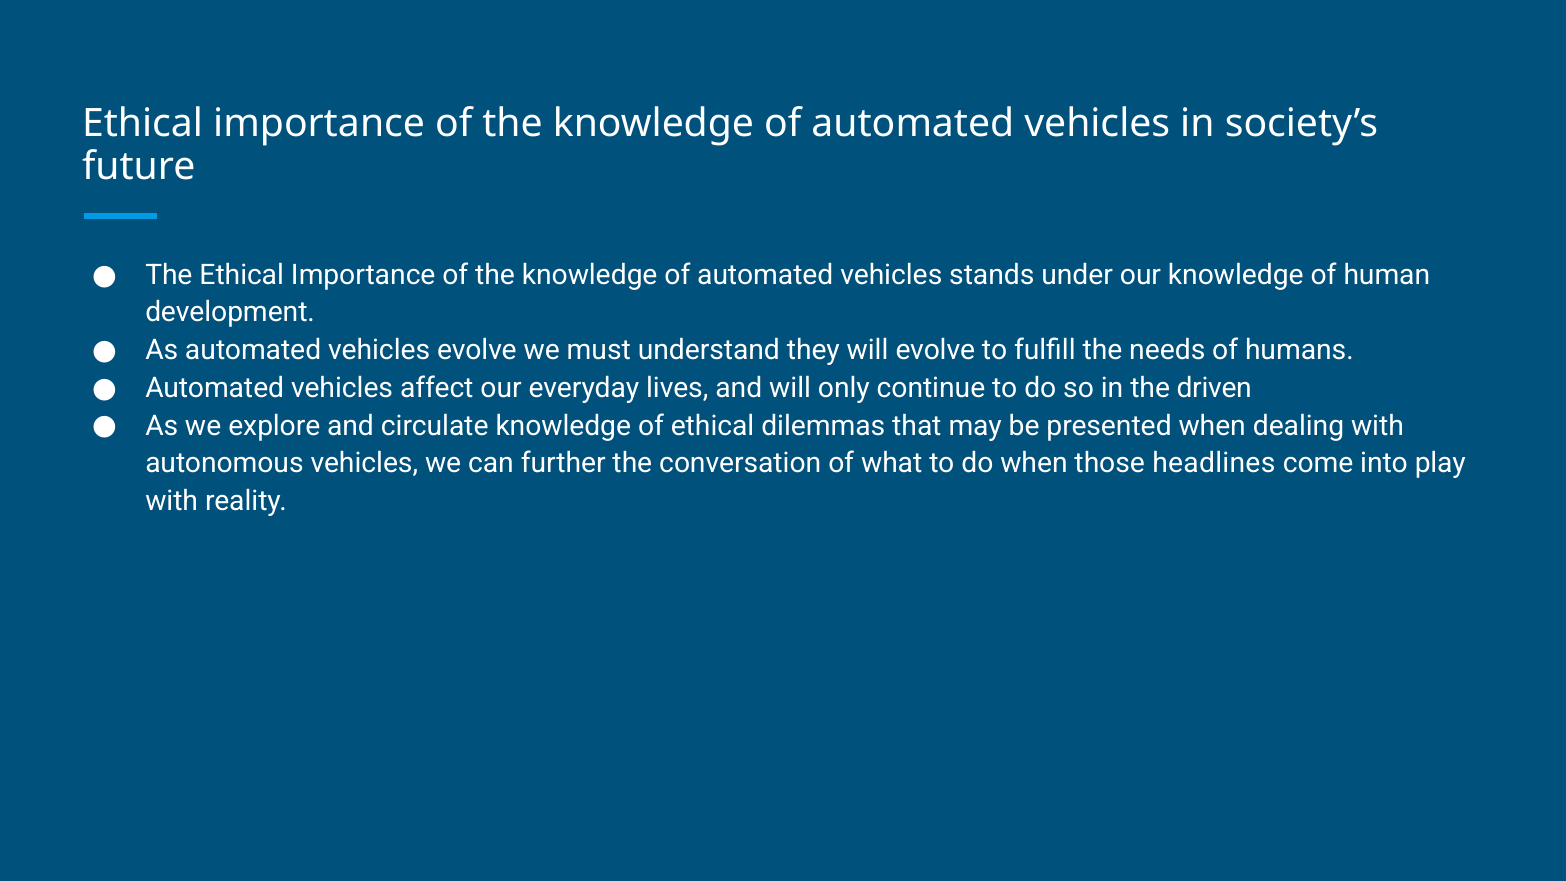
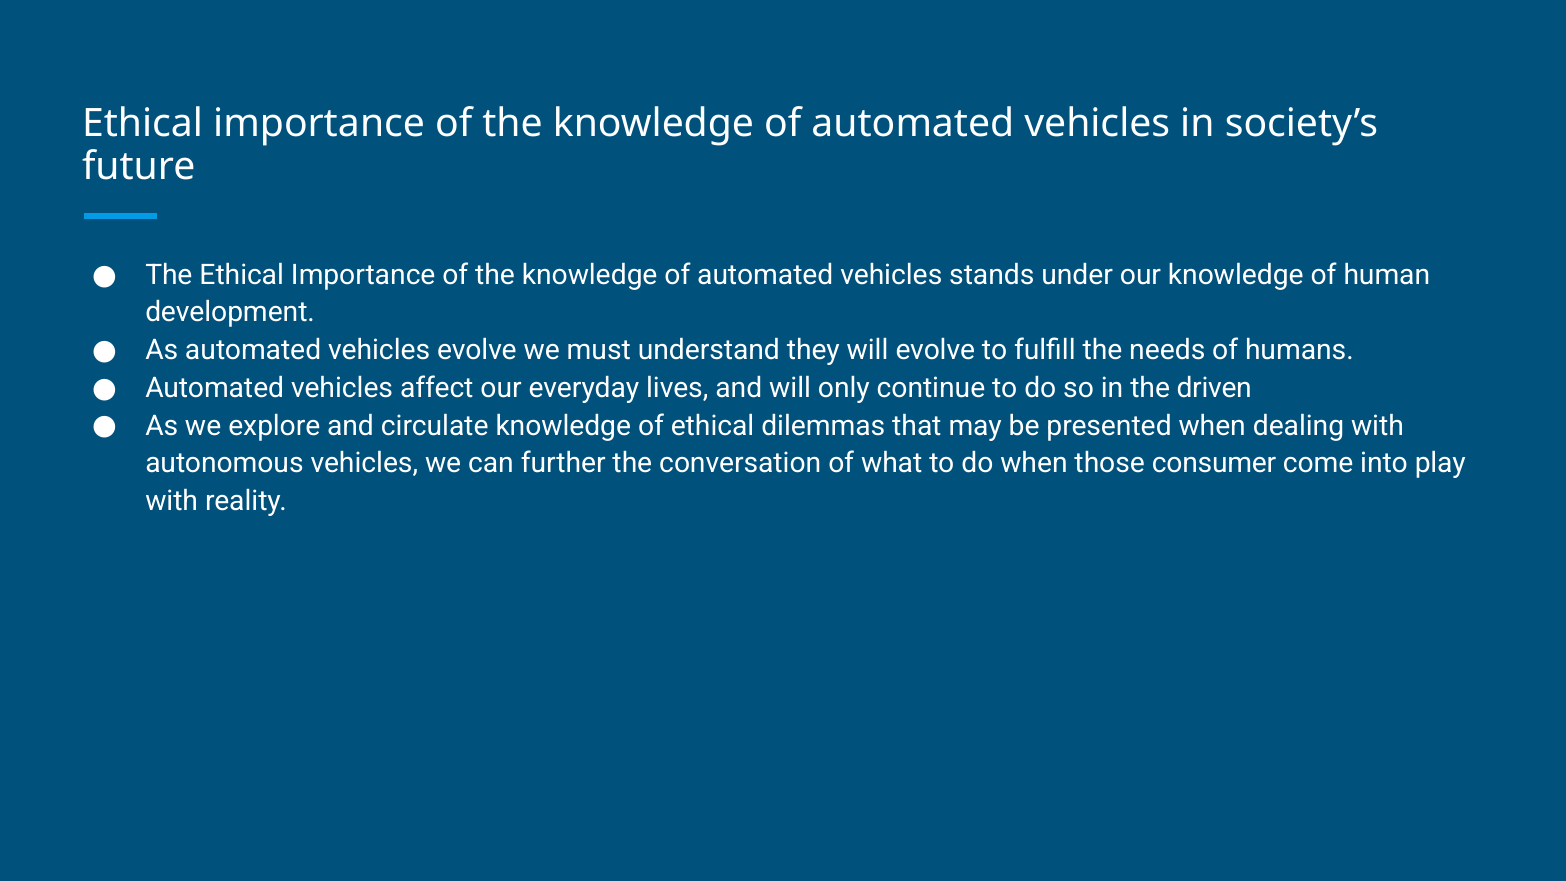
headlines: headlines -> consumer
